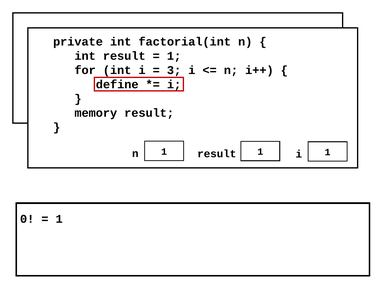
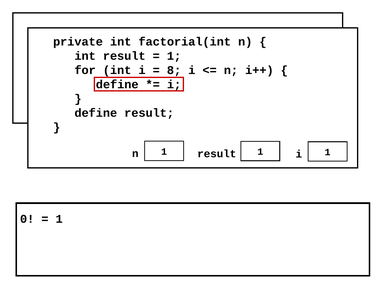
3: 3 -> 8
memory at (96, 113): memory -> define
